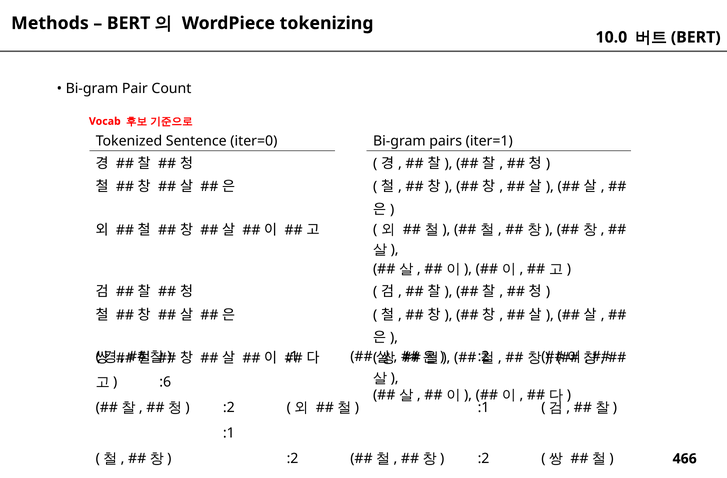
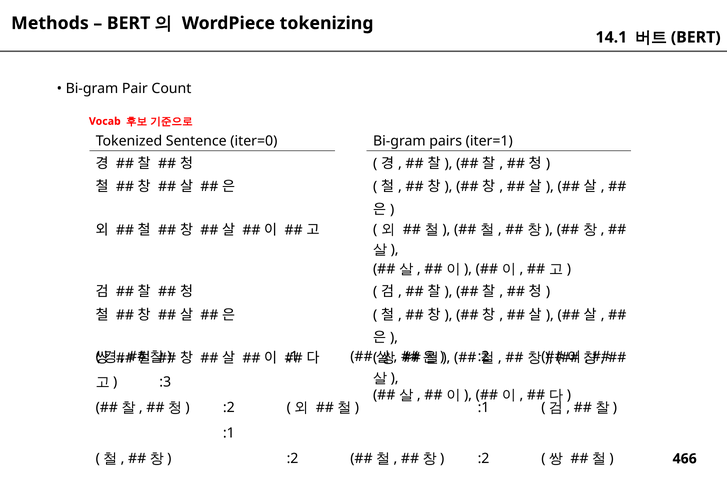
10.0: 10.0 -> 14.1
:6: :6 -> :3
